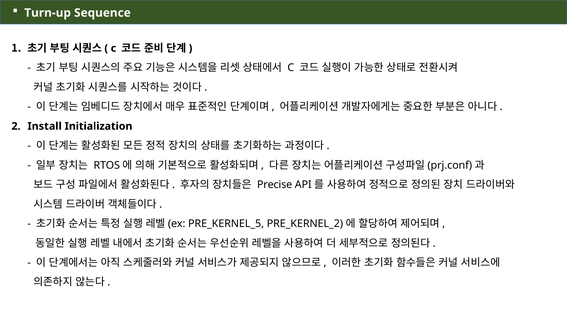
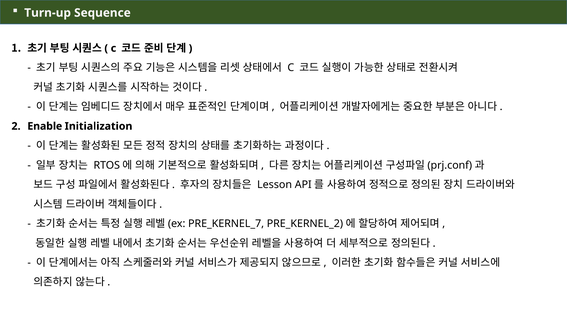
Install: Install -> Enable
Precise: Precise -> Lesson
PRE_KERNEL_5: PRE_KERNEL_5 -> PRE_KERNEL_7
